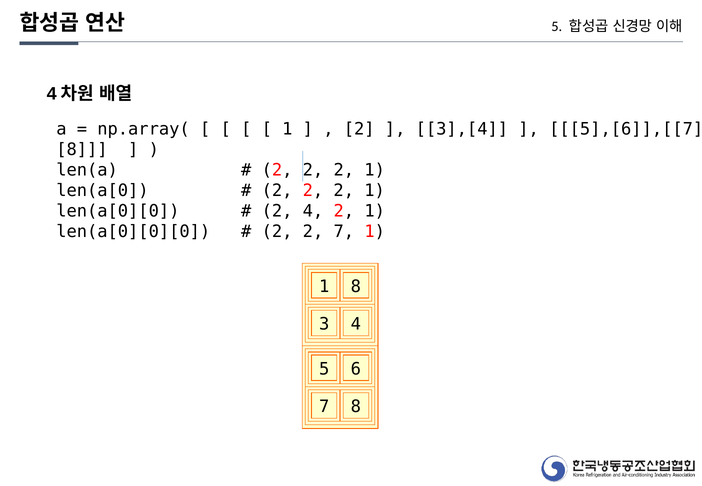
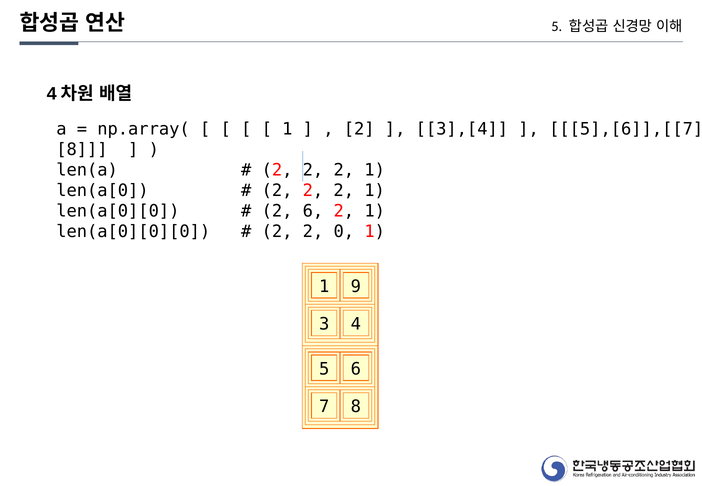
2 4: 4 -> 6
2 7: 7 -> 0
1 8: 8 -> 9
